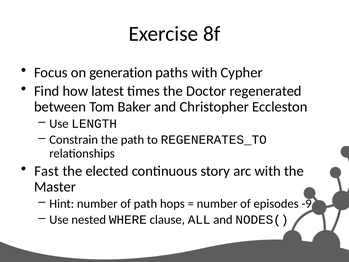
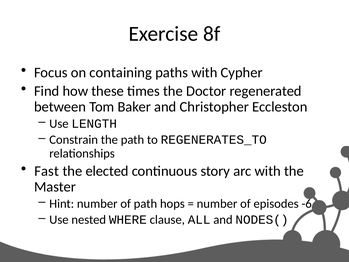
generation: generation -> containing
latest: latest -> these
-9: -9 -> -6
